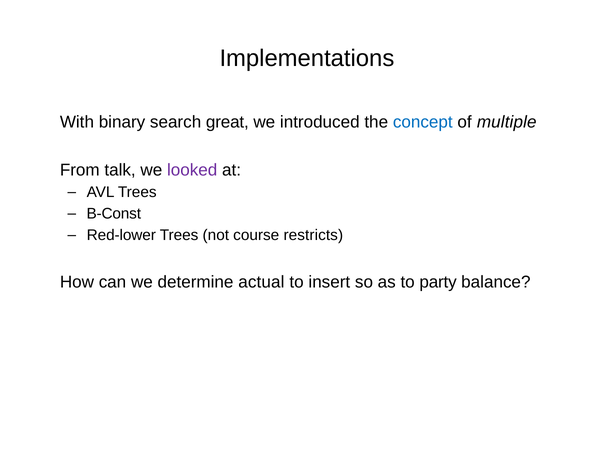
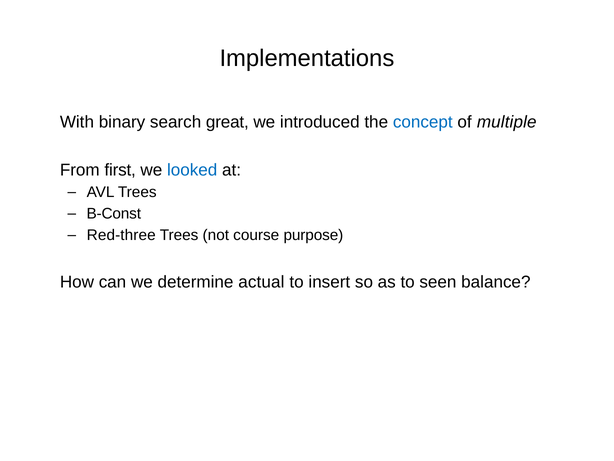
talk: talk -> first
looked colour: purple -> blue
Red-lower: Red-lower -> Red-three
restricts: restricts -> purpose
party: party -> seen
